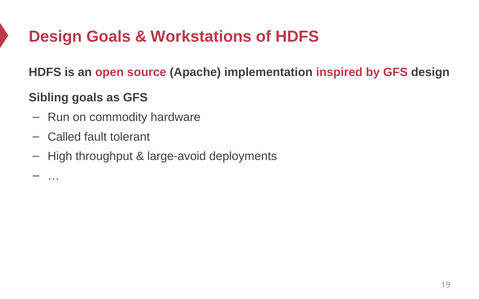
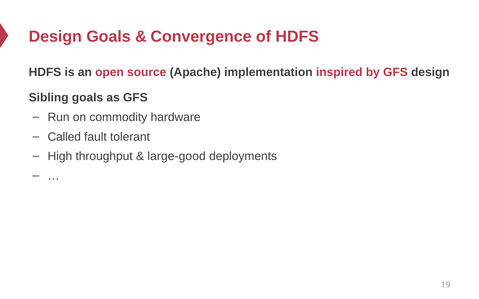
Workstations: Workstations -> Convergence
large-avoid: large-avoid -> large-good
